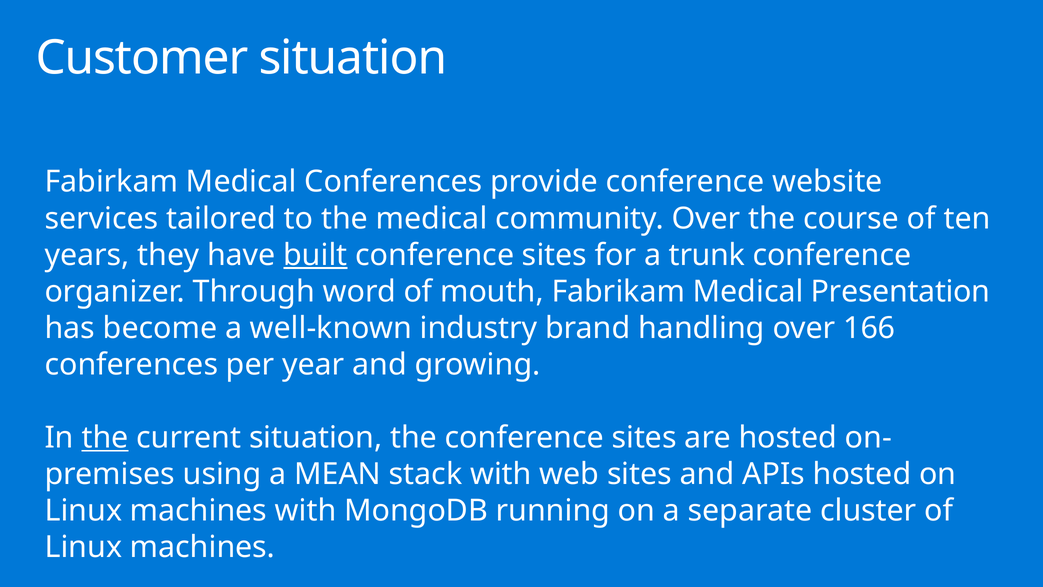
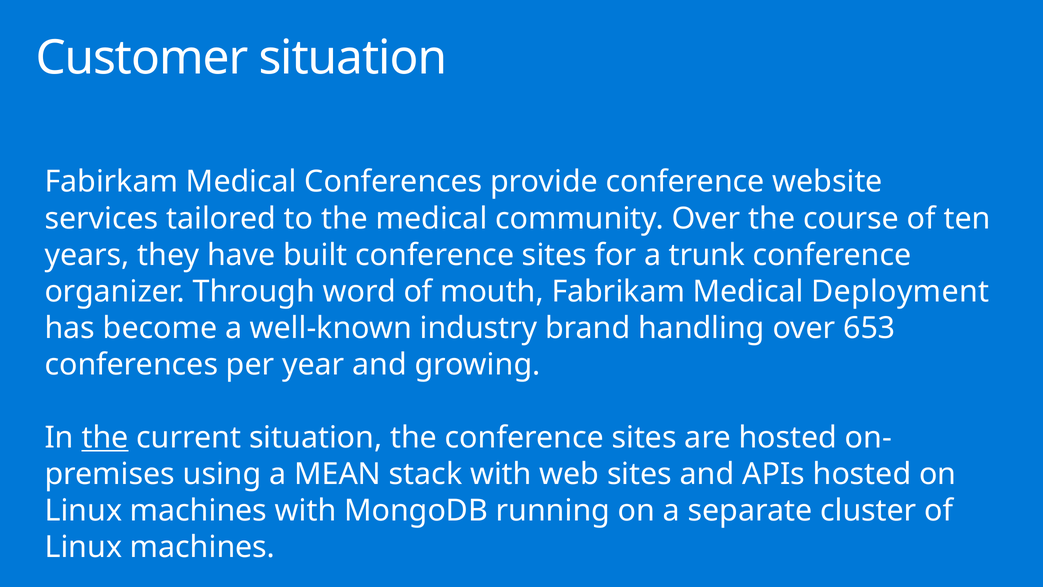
built underline: present -> none
Presentation: Presentation -> Deployment
166: 166 -> 653
